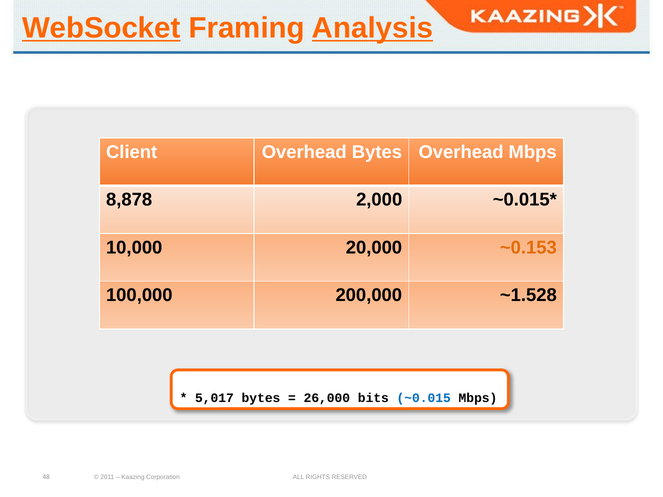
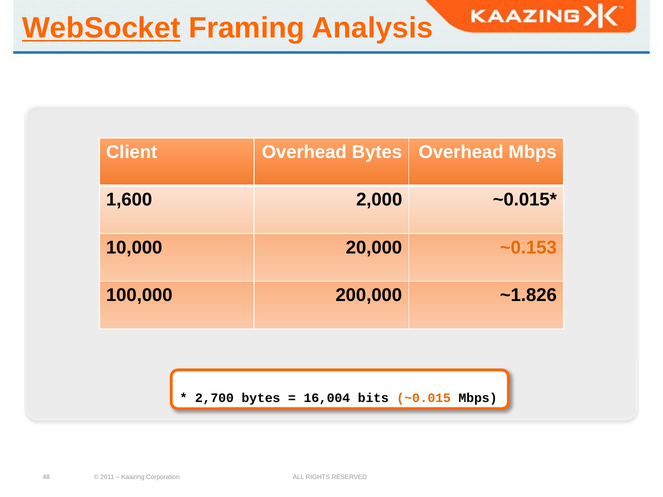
Analysis underline: present -> none
8,878: 8,878 -> 1,600
~1.528: ~1.528 -> ~1.826
5,017: 5,017 -> 2,700
26,000: 26,000 -> 16,004
~0.015 colour: blue -> orange
